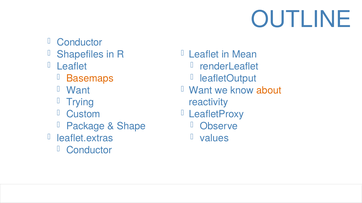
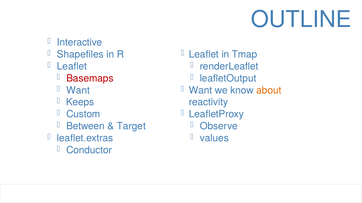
Conductor at (80, 43): Conductor -> Interactive
Mean: Mean -> Tmap
Basemaps colour: orange -> red
Trying: Trying -> Keeps
Package: Package -> Between
Shape: Shape -> Target
